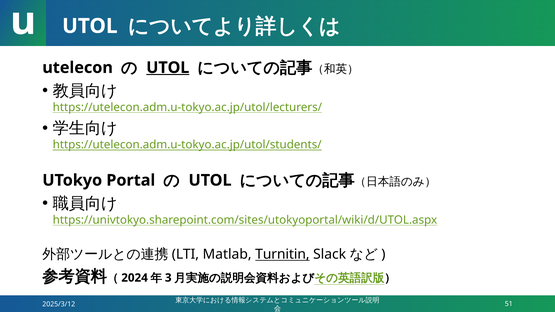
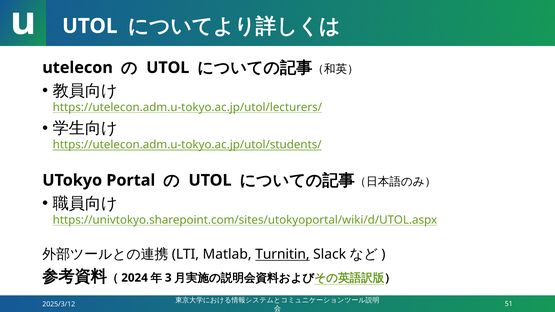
UTOL at (168, 68) underline: present -> none
